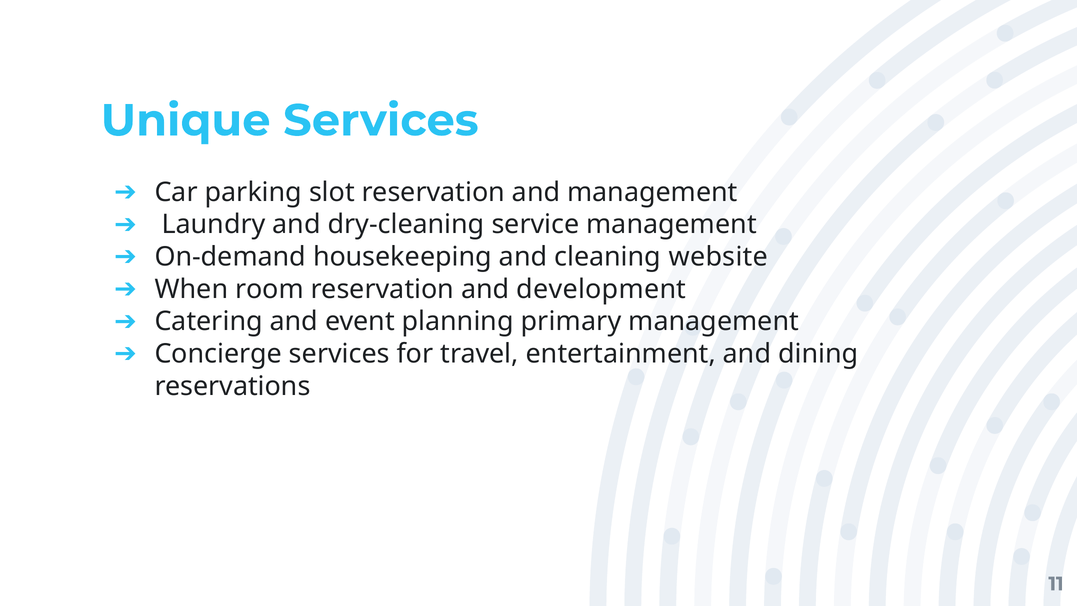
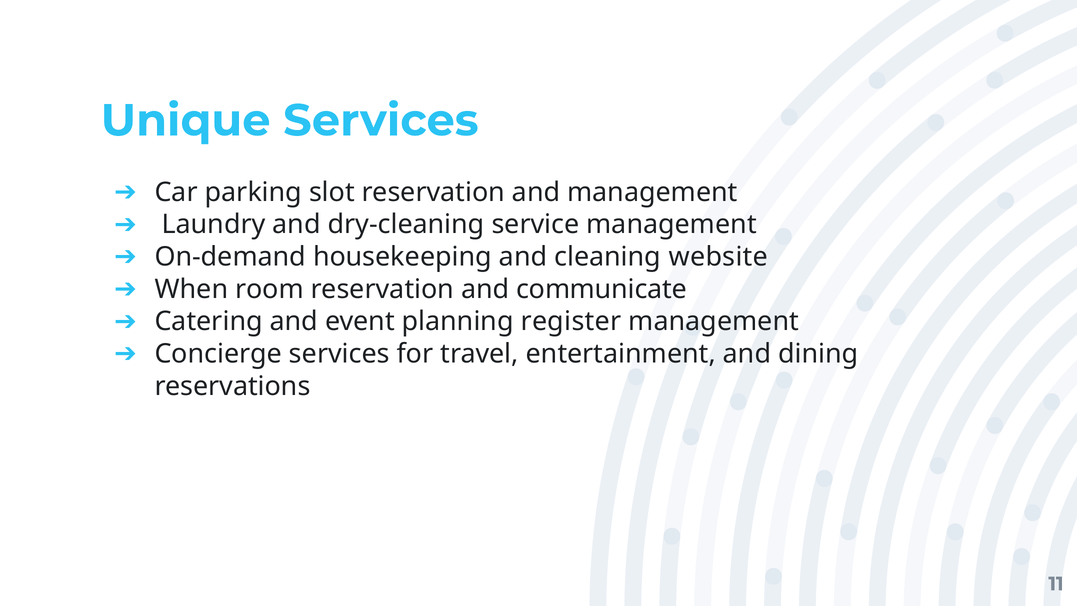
development: development -> communicate
primary: primary -> register
